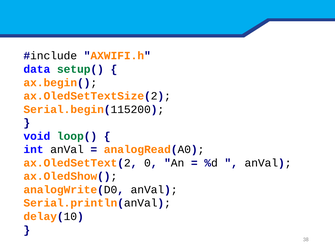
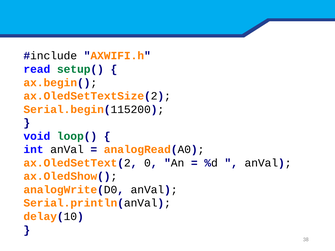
data: data -> read
